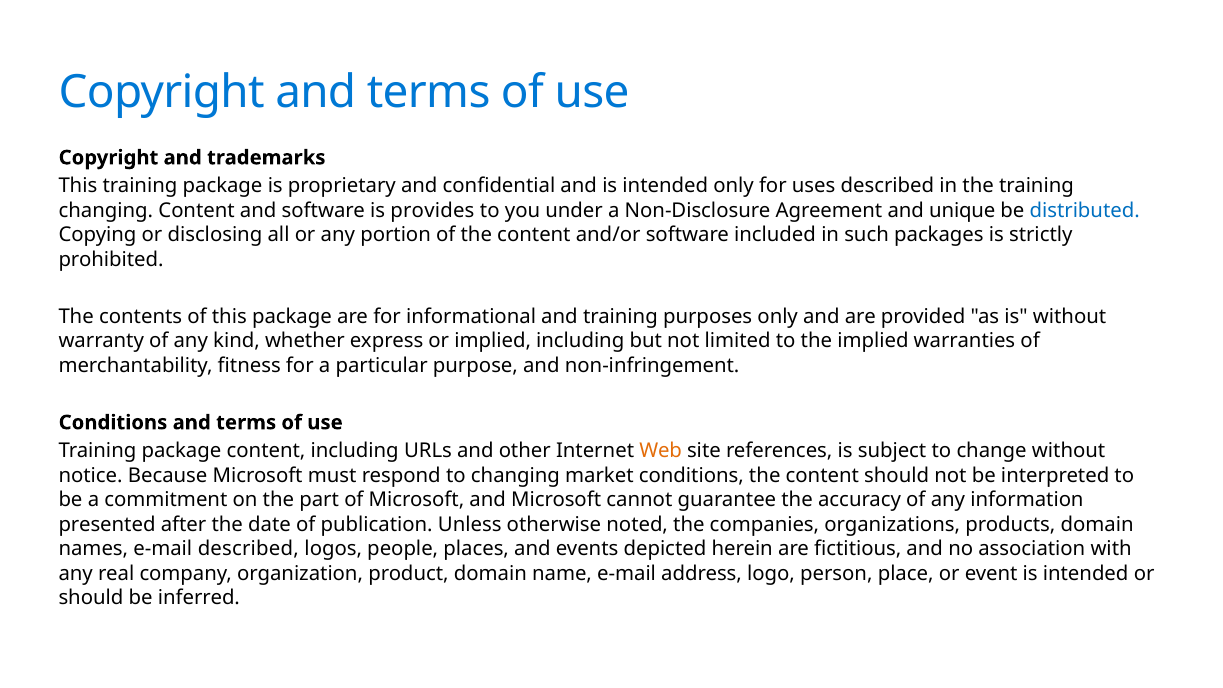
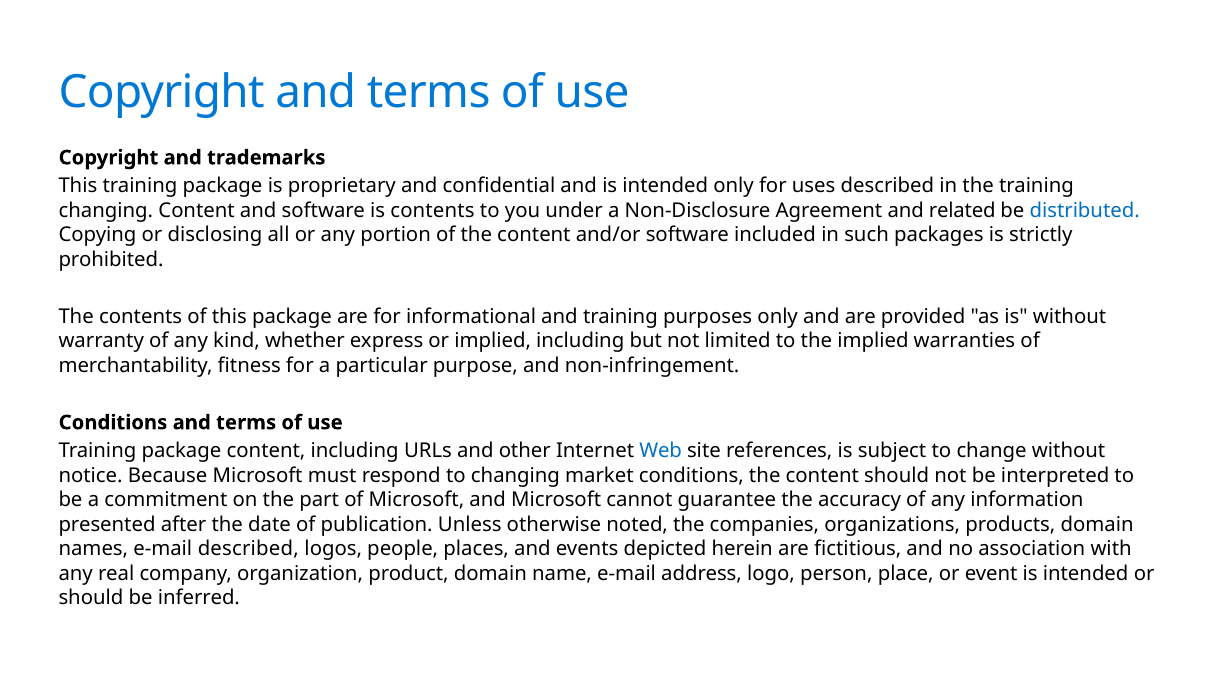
is provides: provides -> contents
unique: unique -> related
Web colour: orange -> blue
